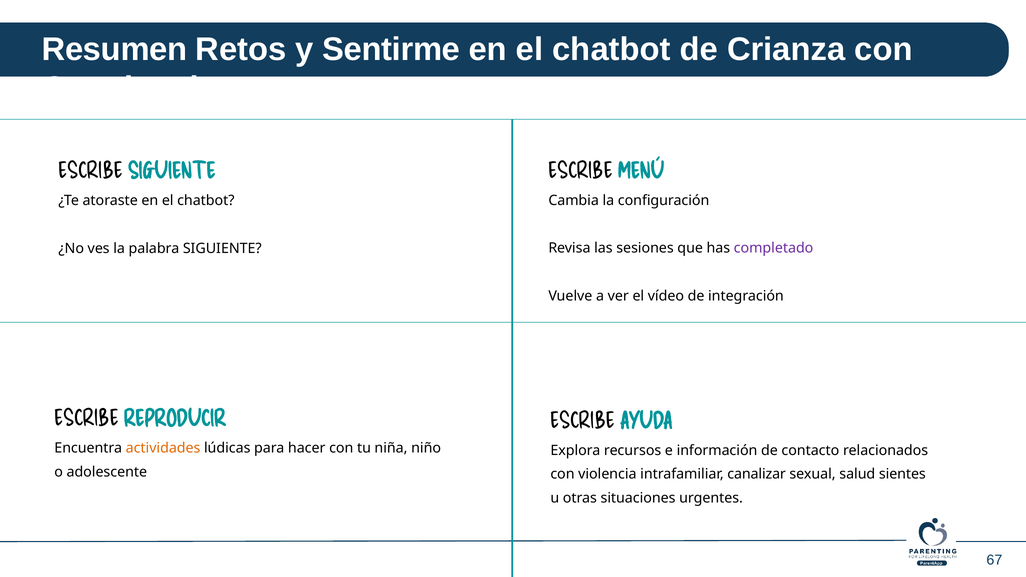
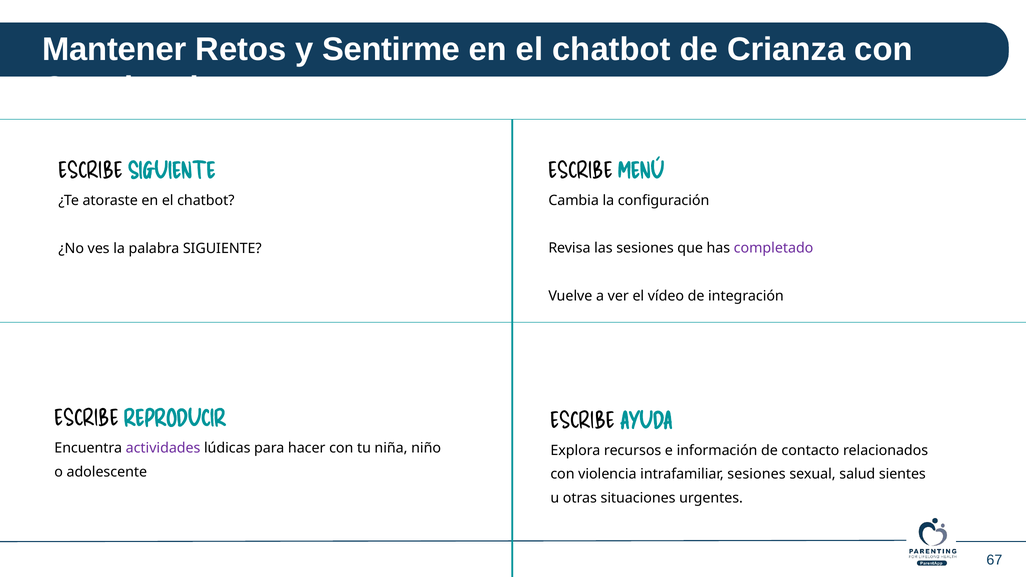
Resumen: Resumen -> Mantener
actividades colour: orange -> purple
intrafamiliar canalizar: canalizar -> sesiones
